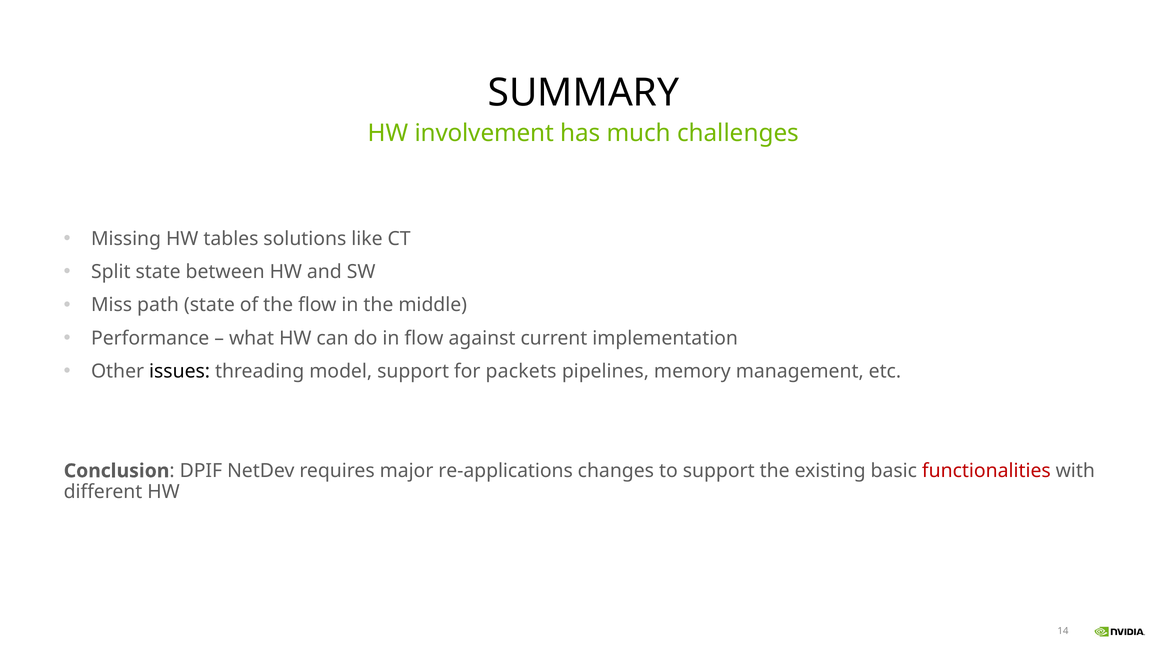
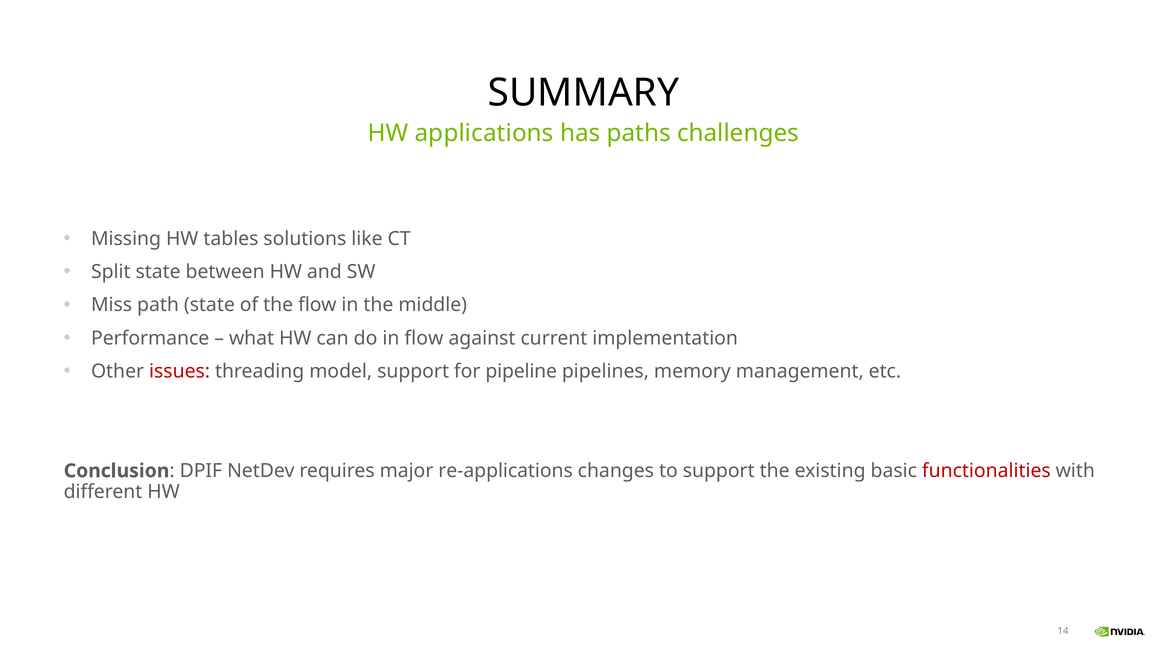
involvement: involvement -> applications
much: much -> paths
issues colour: black -> red
packets: packets -> pipeline
